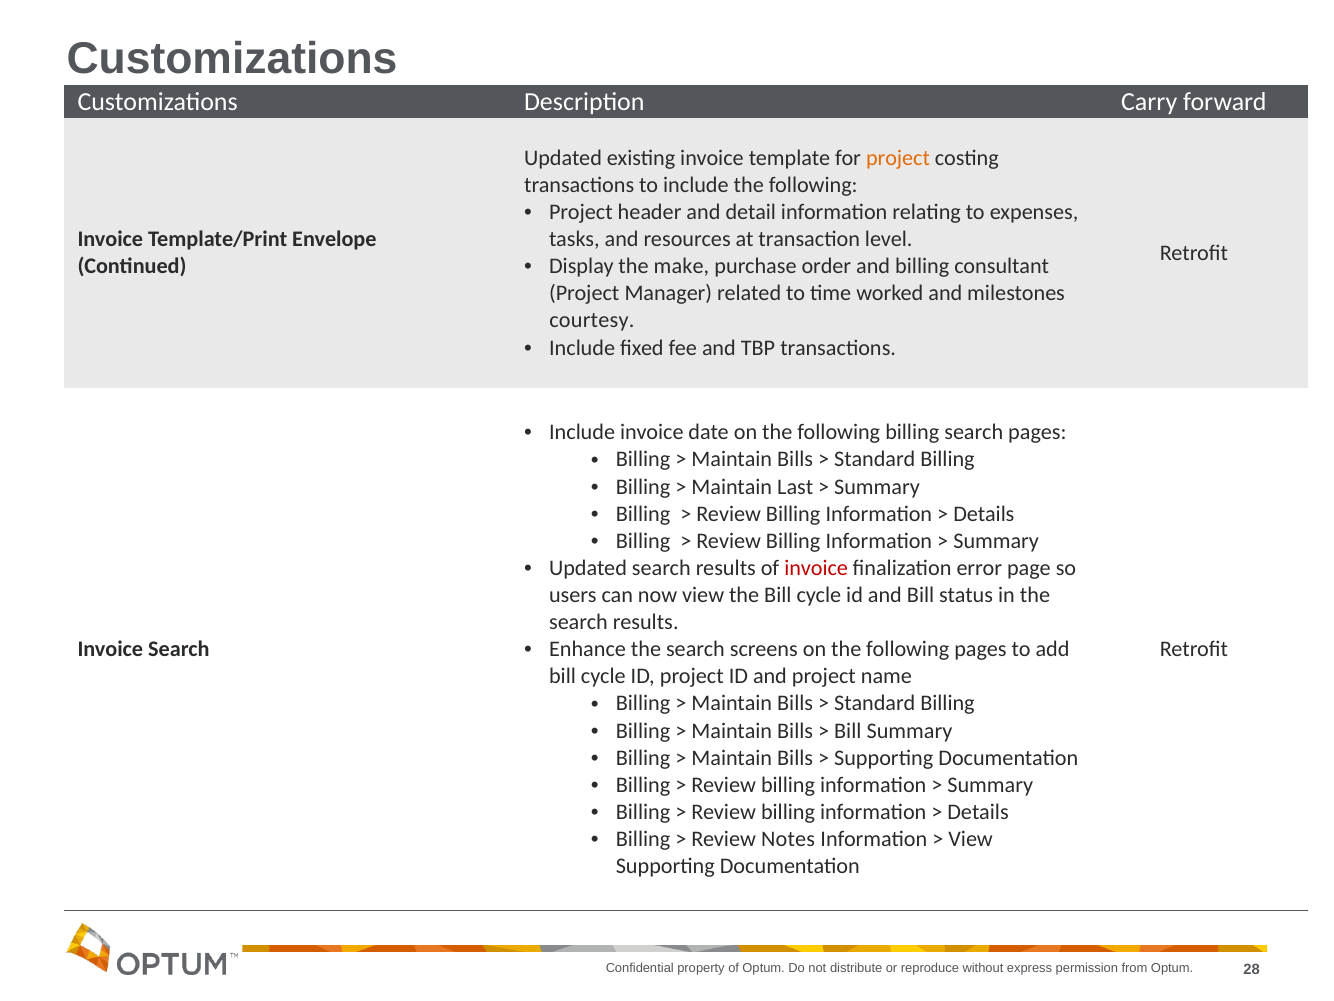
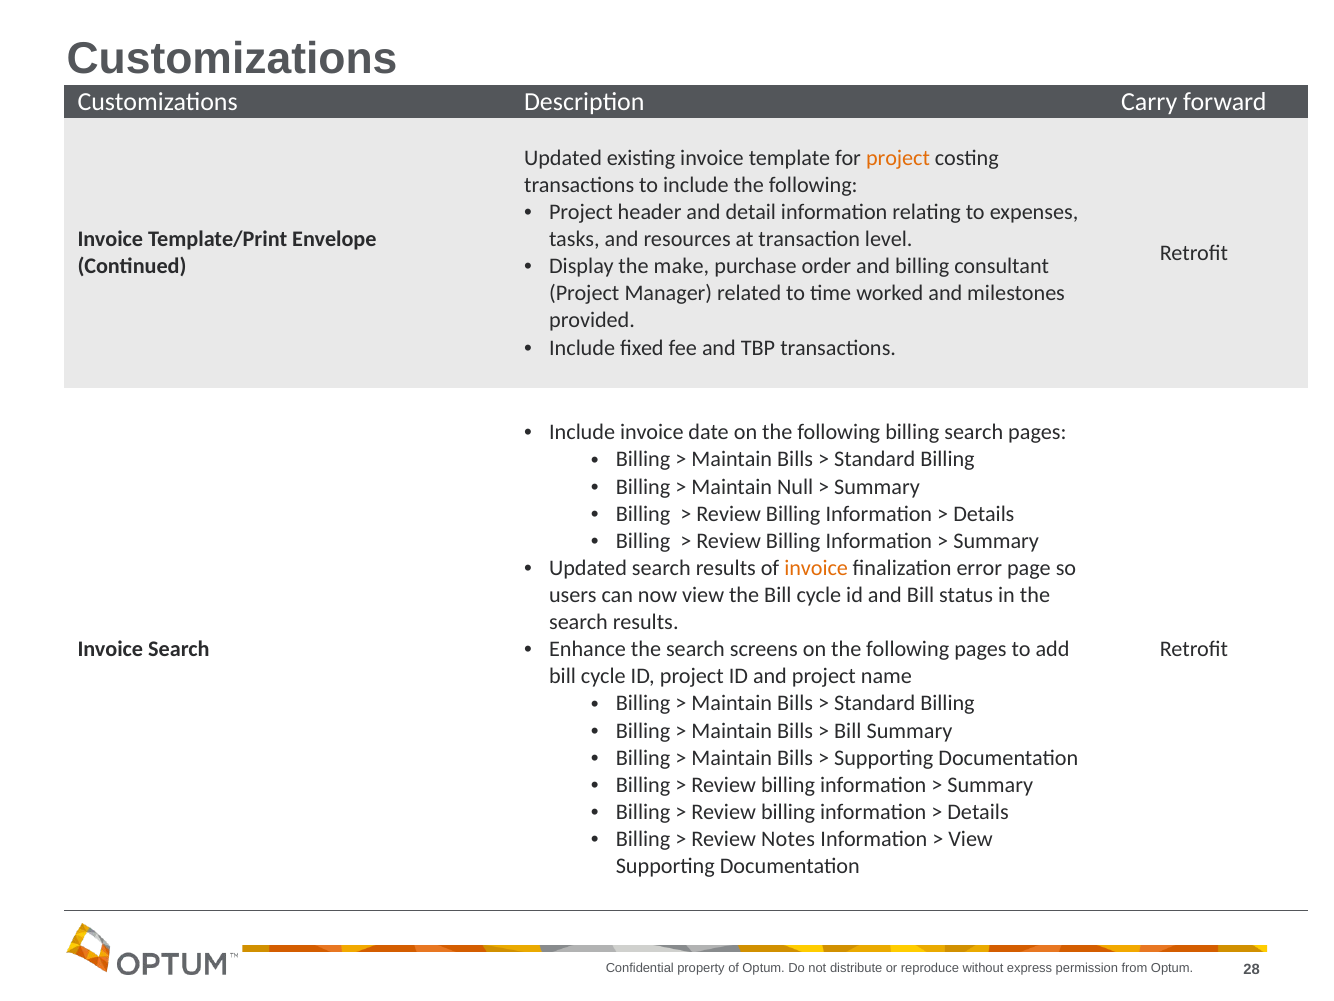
courtesy: courtesy -> provided
Last: Last -> Null
invoice at (816, 568) colour: red -> orange
